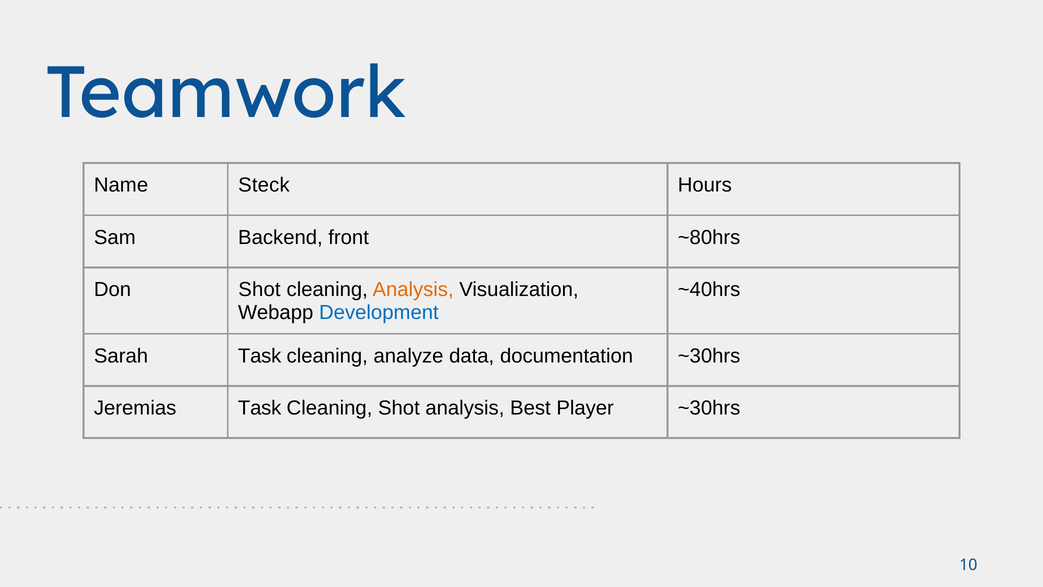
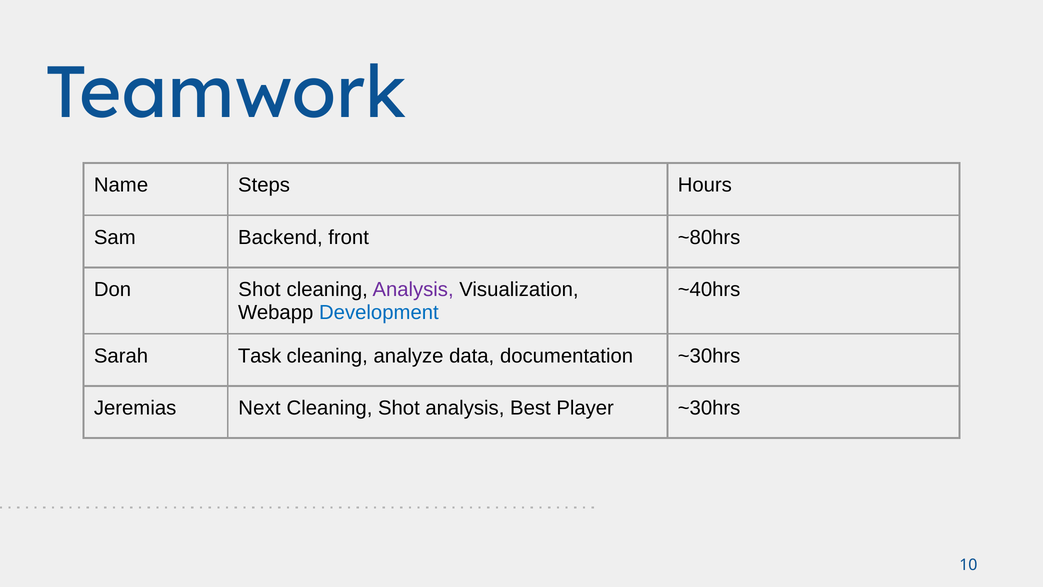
Steck: Steck -> Steps
Analysis at (413, 289) colour: orange -> purple
Jeremias Task: Task -> Next
